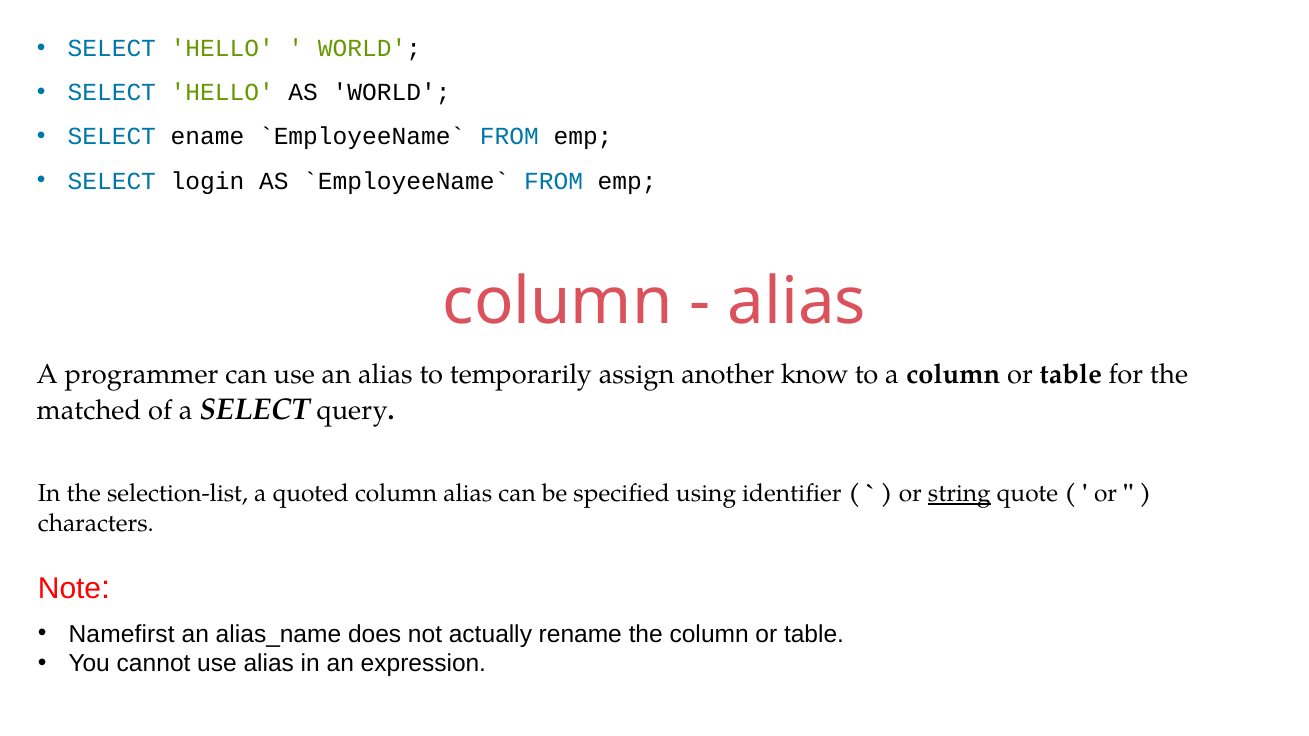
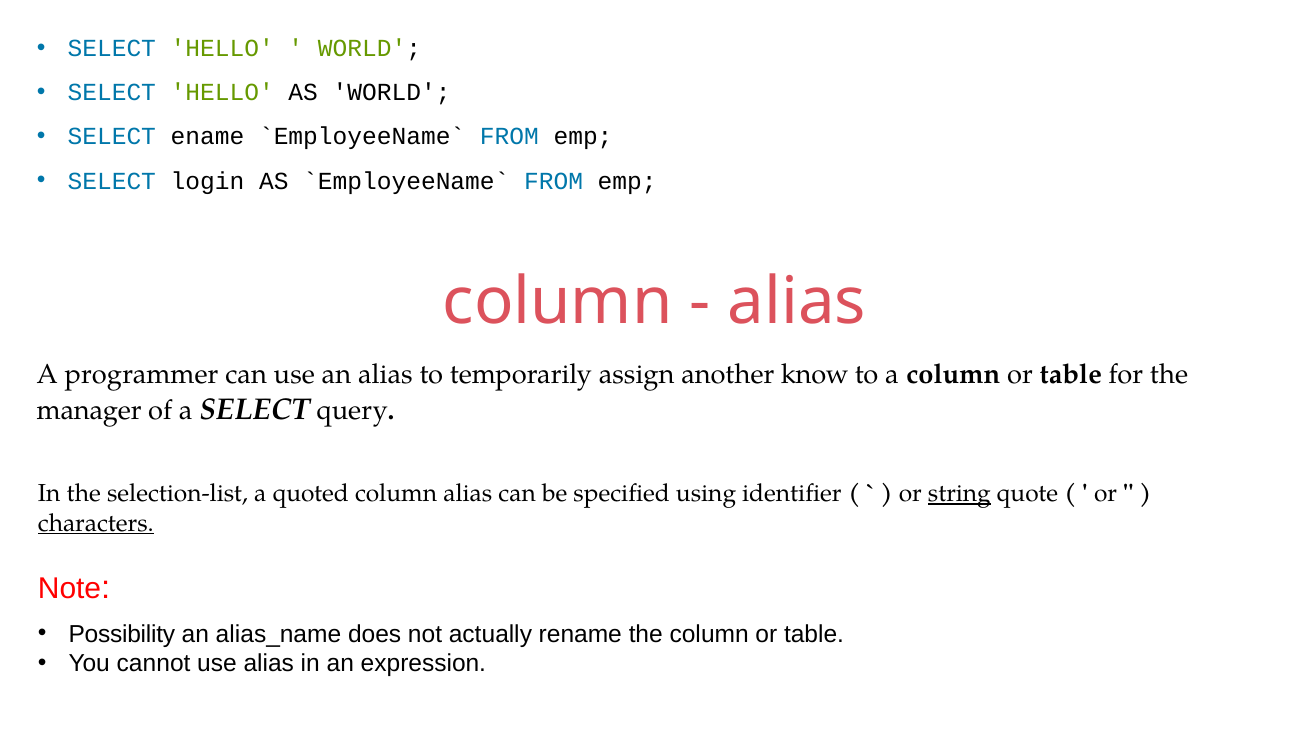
matched: matched -> manager
characters underline: none -> present
Namefirst: Namefirst -> Possibility
